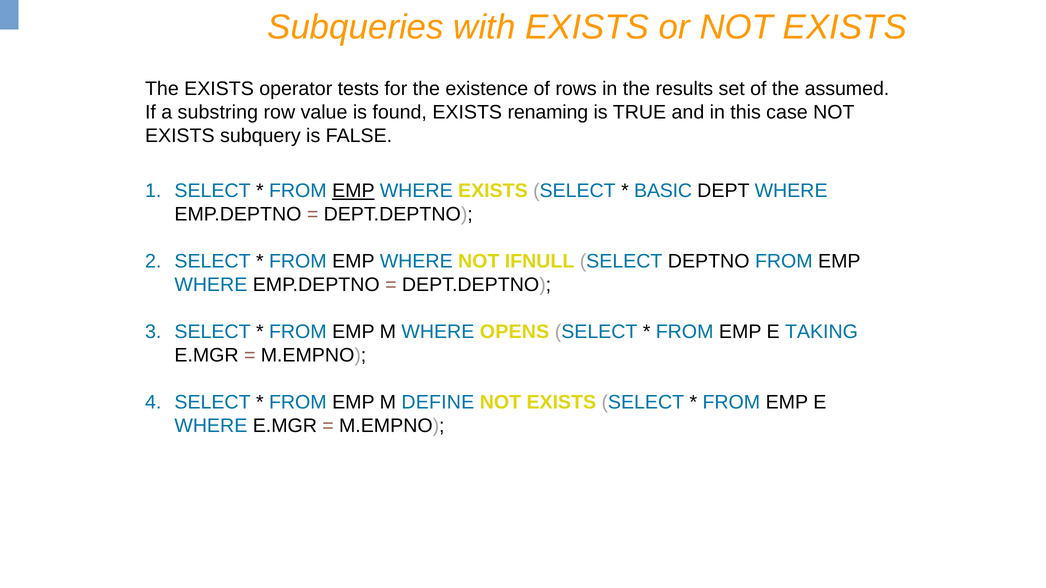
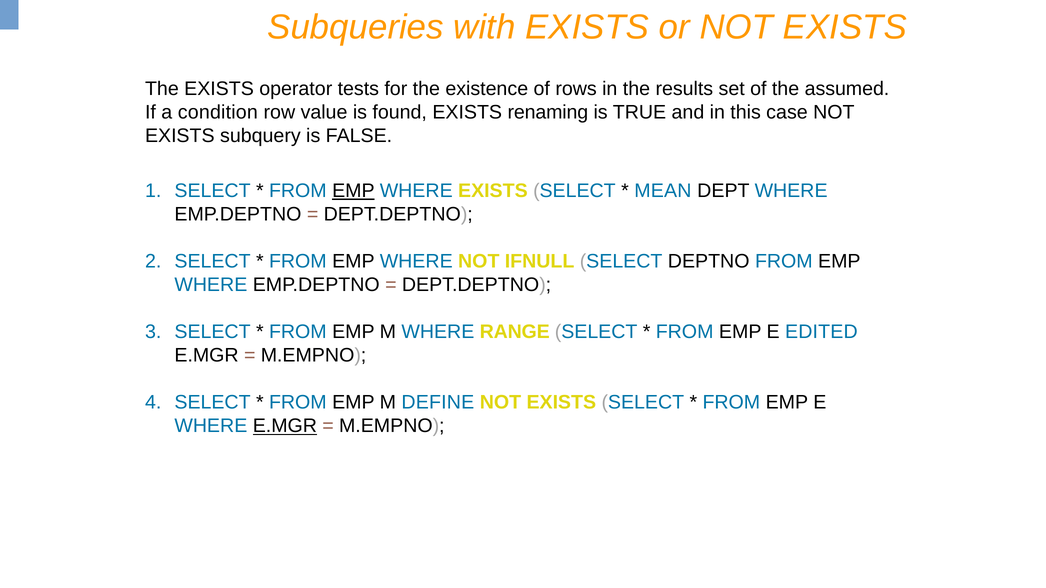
substring: substring -> condition
BASIC: BASIC -> MEAN
OPENS: OPENS -> RANGE
TAKING: TAKING -> EDITED
E.MGR at (285, 426) underline: none -> present
